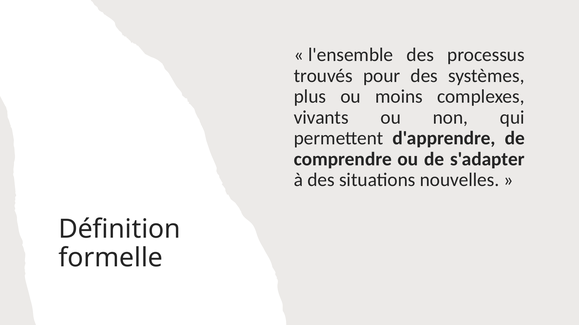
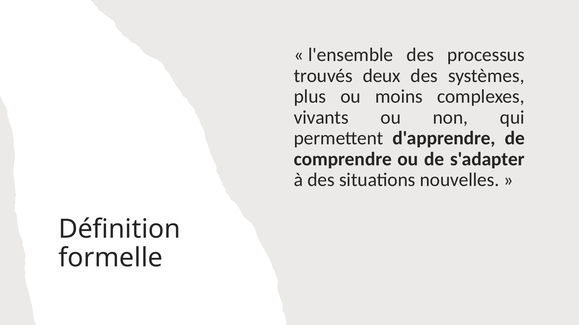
pour: pour -> deux
